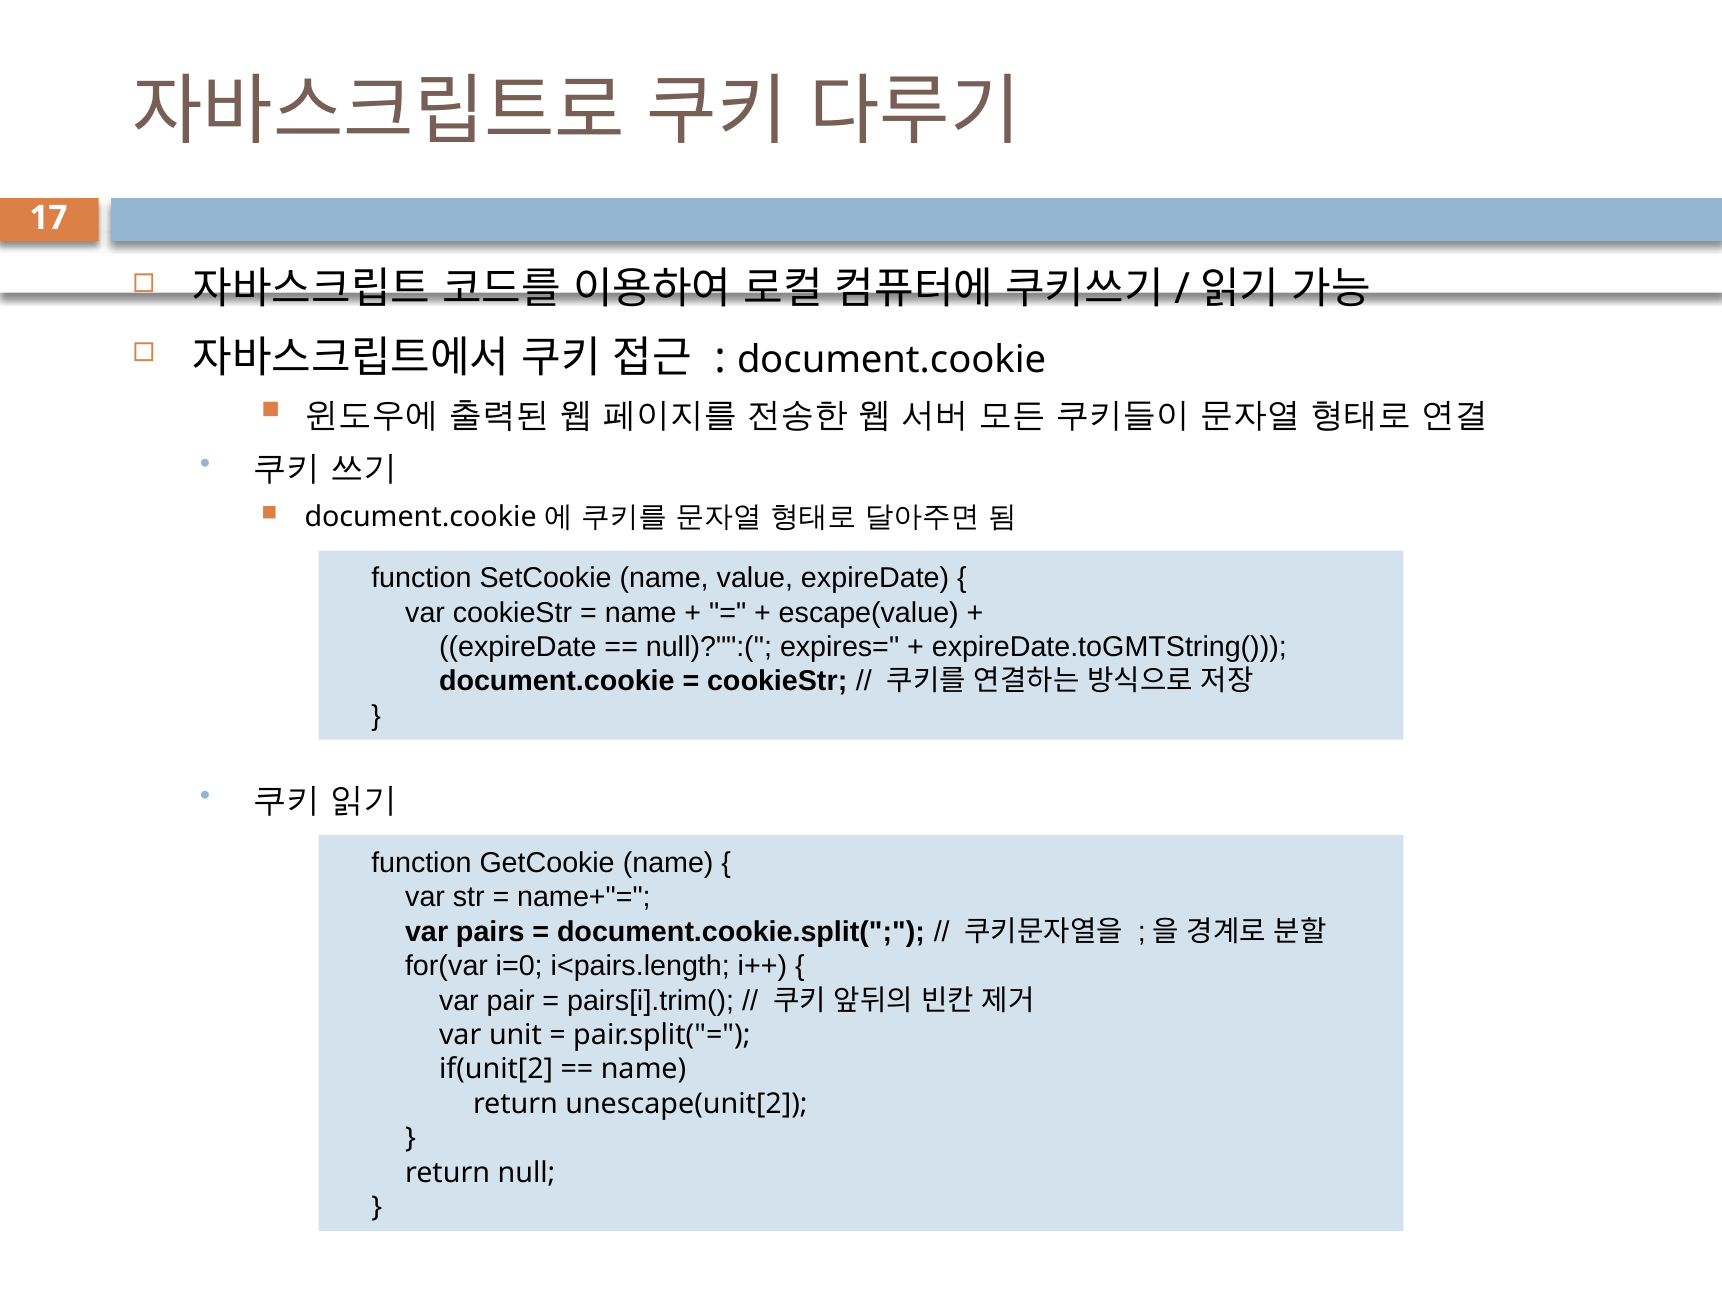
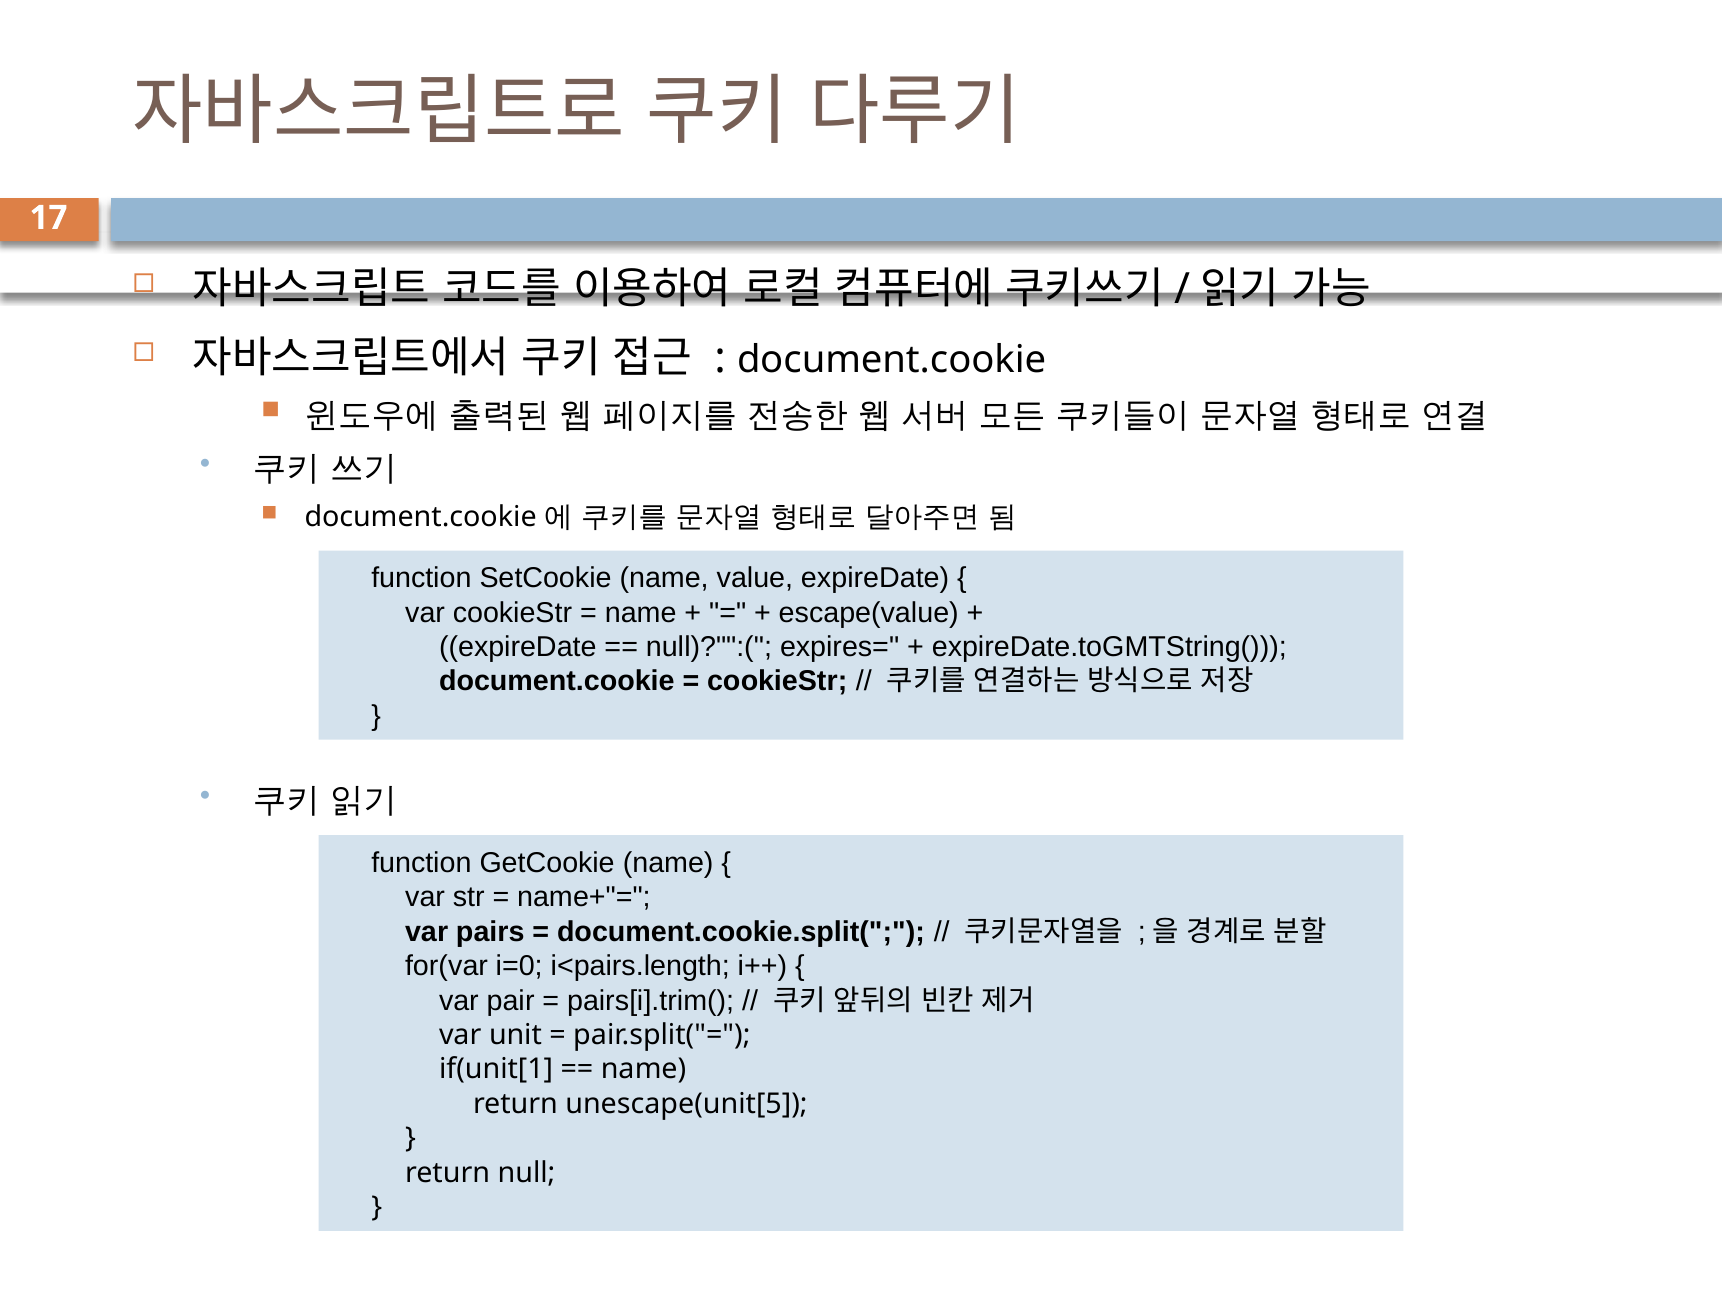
if(unit[2: if(unit[2 -> if(unit[1
unescape(unit[2: unescape(unit[2 -> unescape(unit[5
